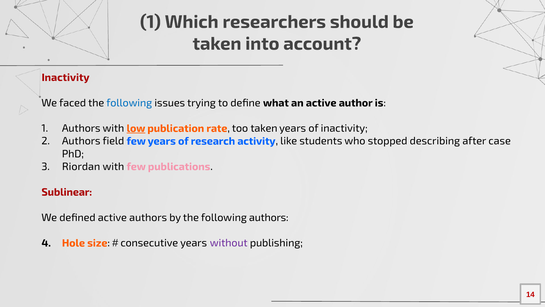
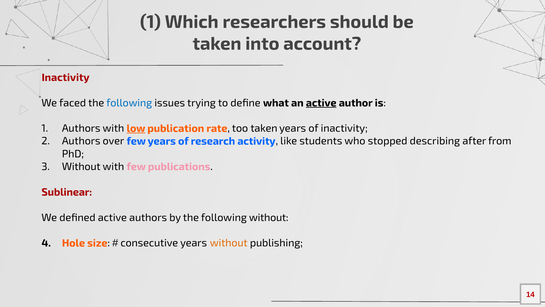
active at (321, 103) underline: none -> present
field: field -> over
case: case -> from
Riordan at (81, 166): Riordan -> Without
following authors: authors -> without
without at (229, 243) colour: purple -> orange
